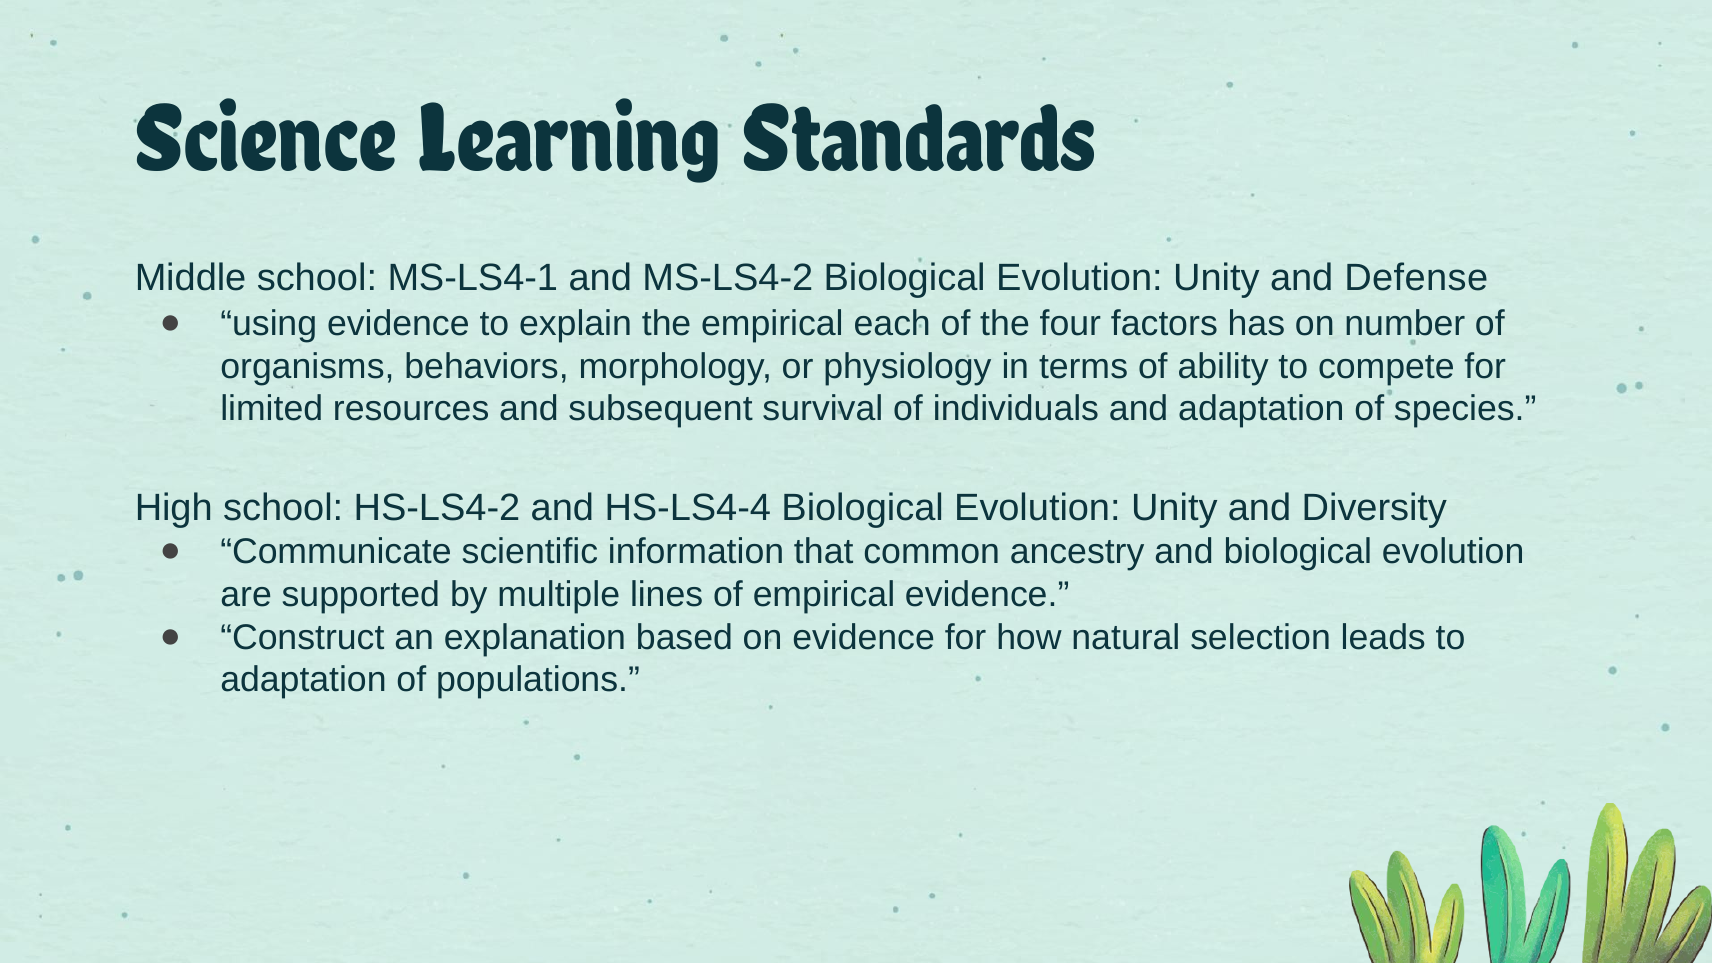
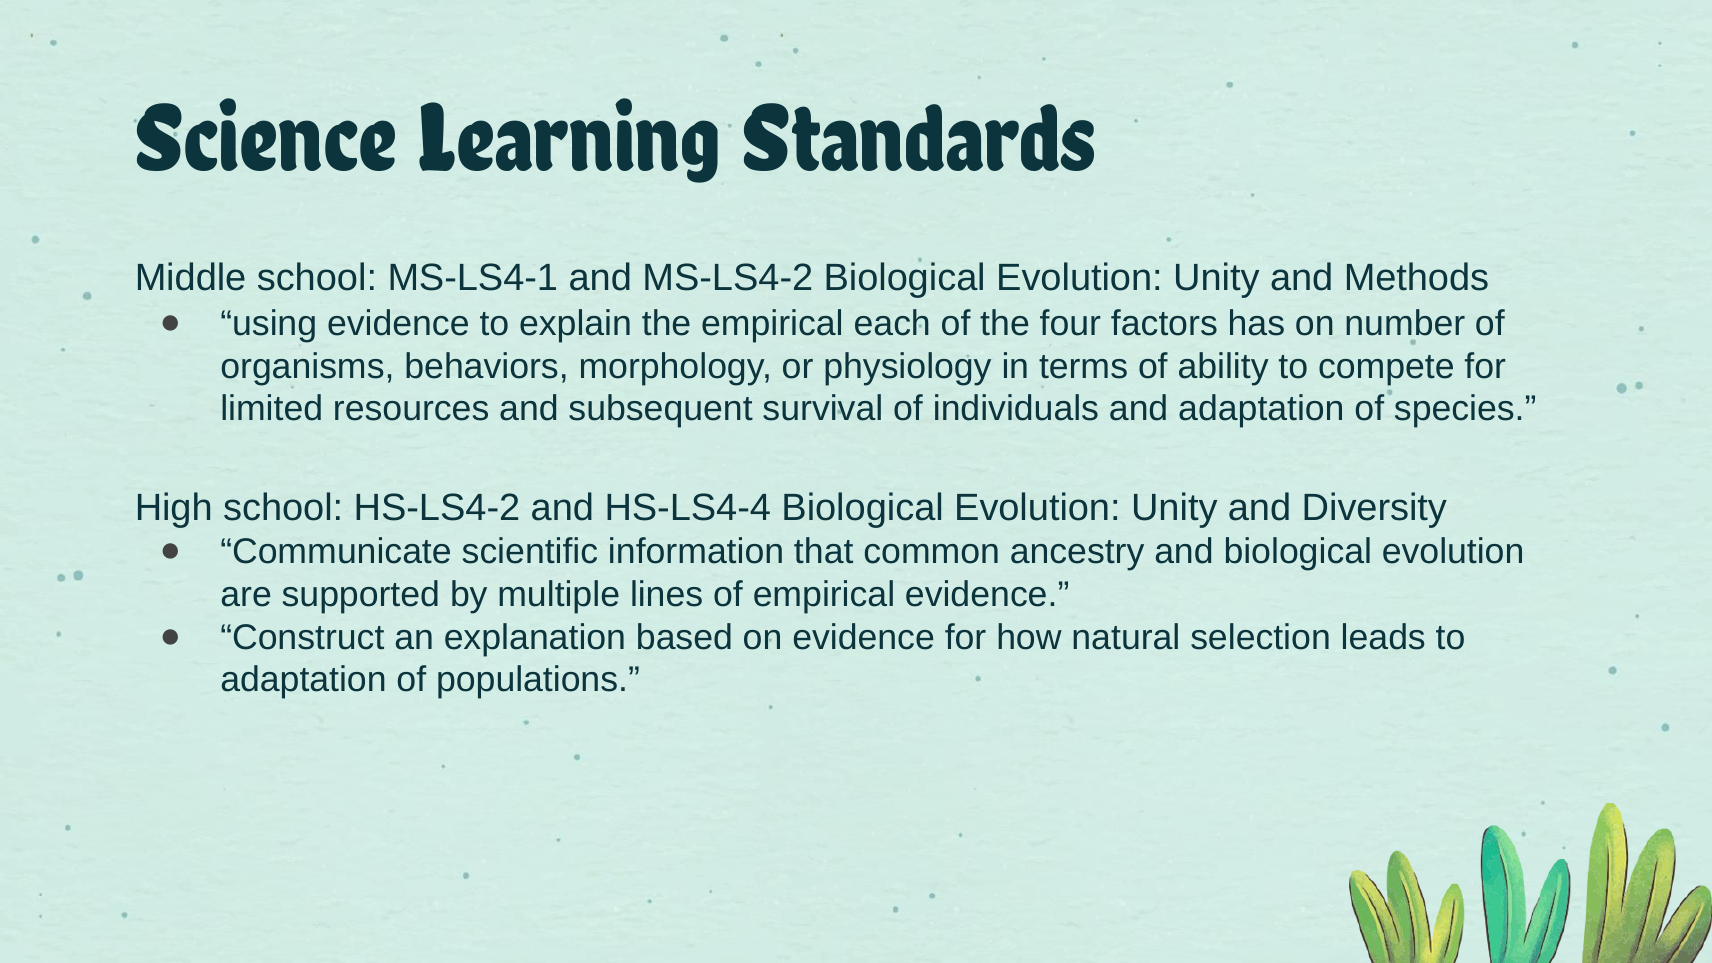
Defense: Defense -> Methods
